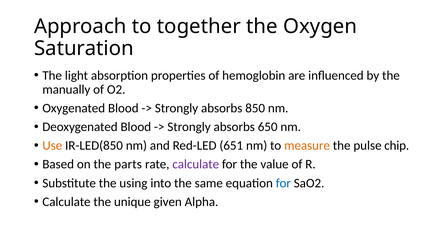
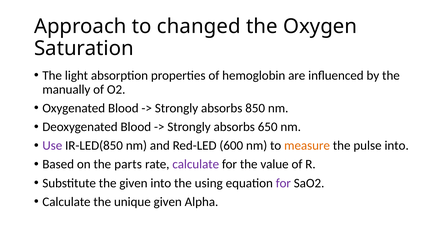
together: together -> changed
Use colour: orange -> purple
651: 651 -> 600
pulse chip: chip -> into
the using: using -> given
same: same -> using
for at (283, 183) colour: blue -> purple
